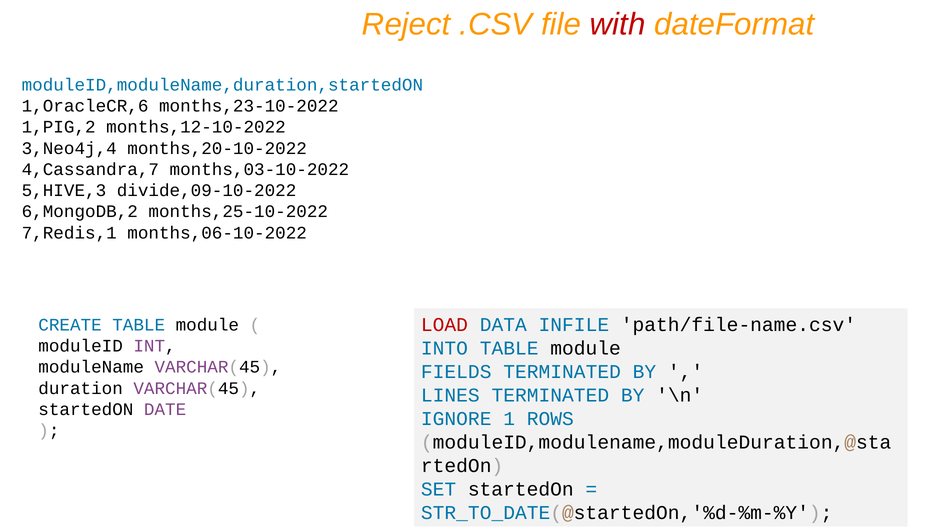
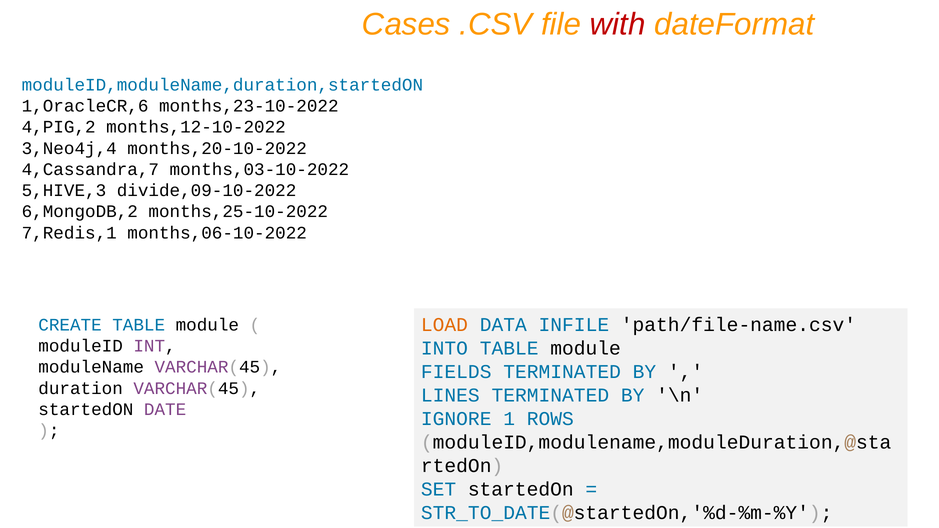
Reject: Reject -> Cases
1,PIG,2: 1,PIG,2 -> 4,PIG,2
LOAD colour: red -> orange
